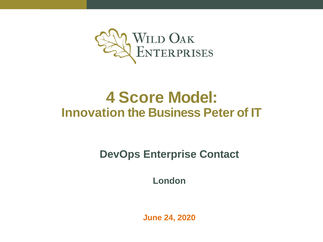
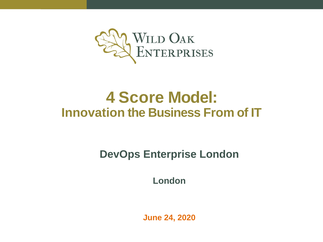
Peter: Peter -> From
Enterprise Contact: Contact -> London
